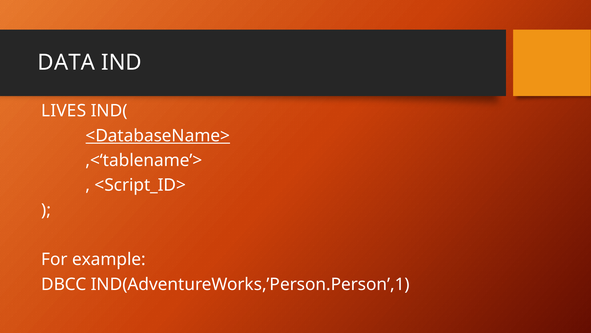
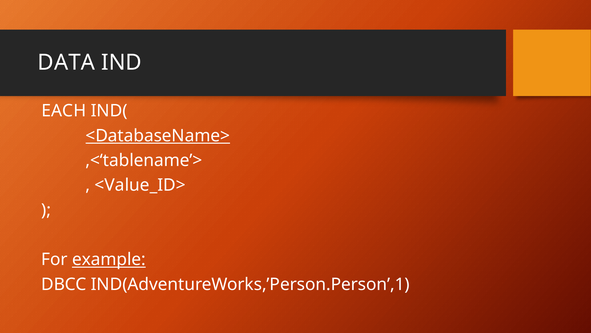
LIVES: LIVES -> EACH
<Script_ID>: <Script_ID> -> <Value_ID>
example underline: none -> present
